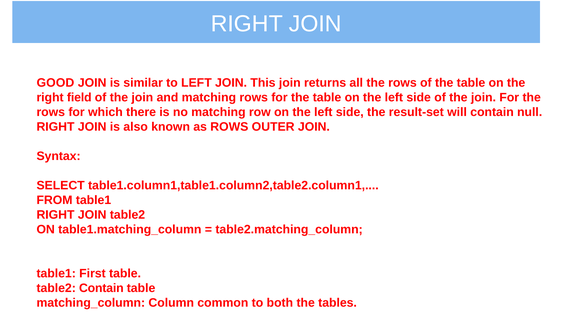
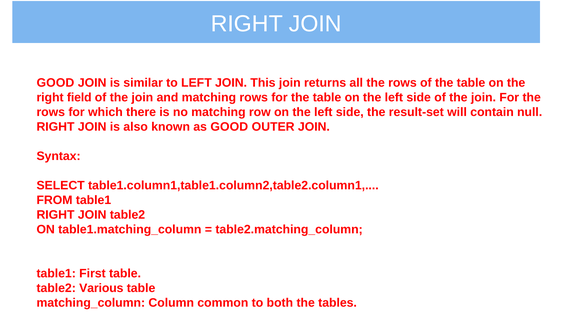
as ROWS: ROWS -> GOOD
table2 Contain: Contain -> Various
